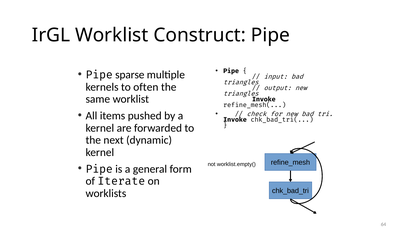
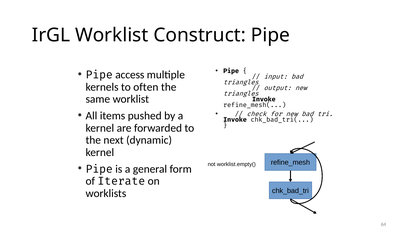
sparse: sparse -> access
